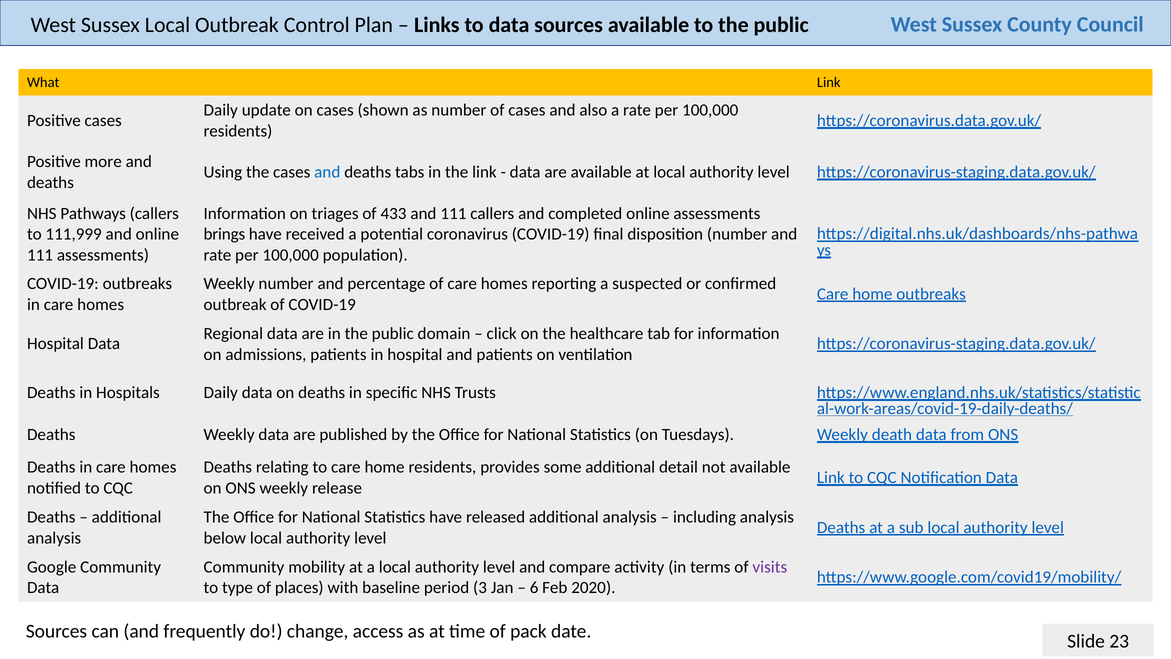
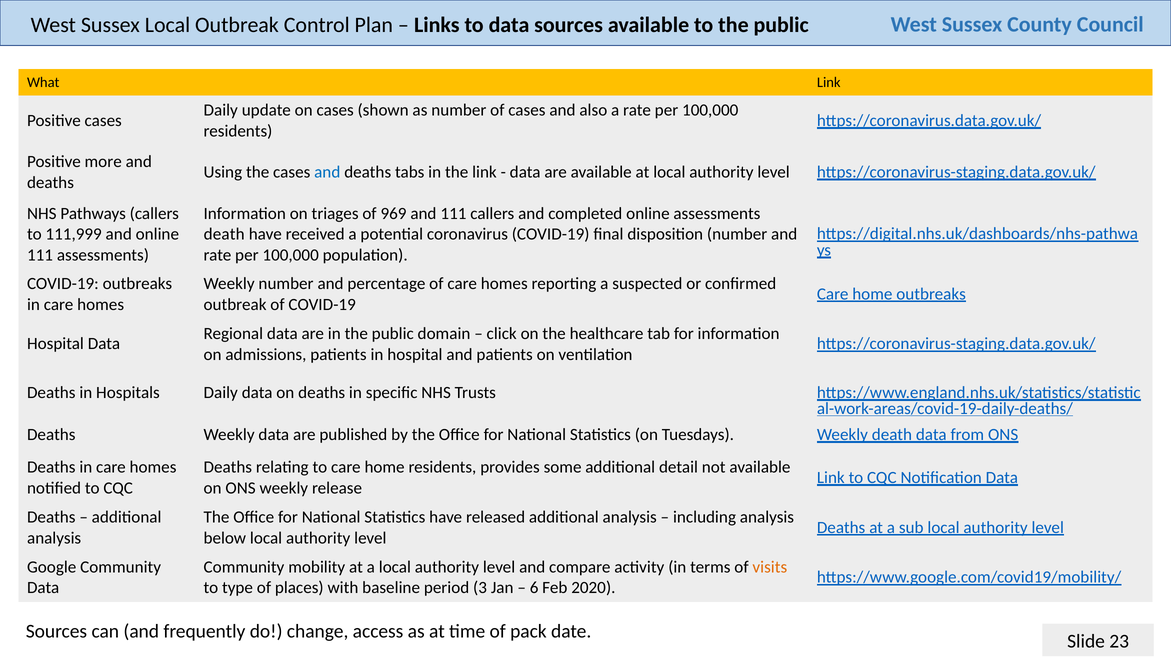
433: 433 -> 969
brings at (224, 234): brings -> death
visits colour: purple -> orange
